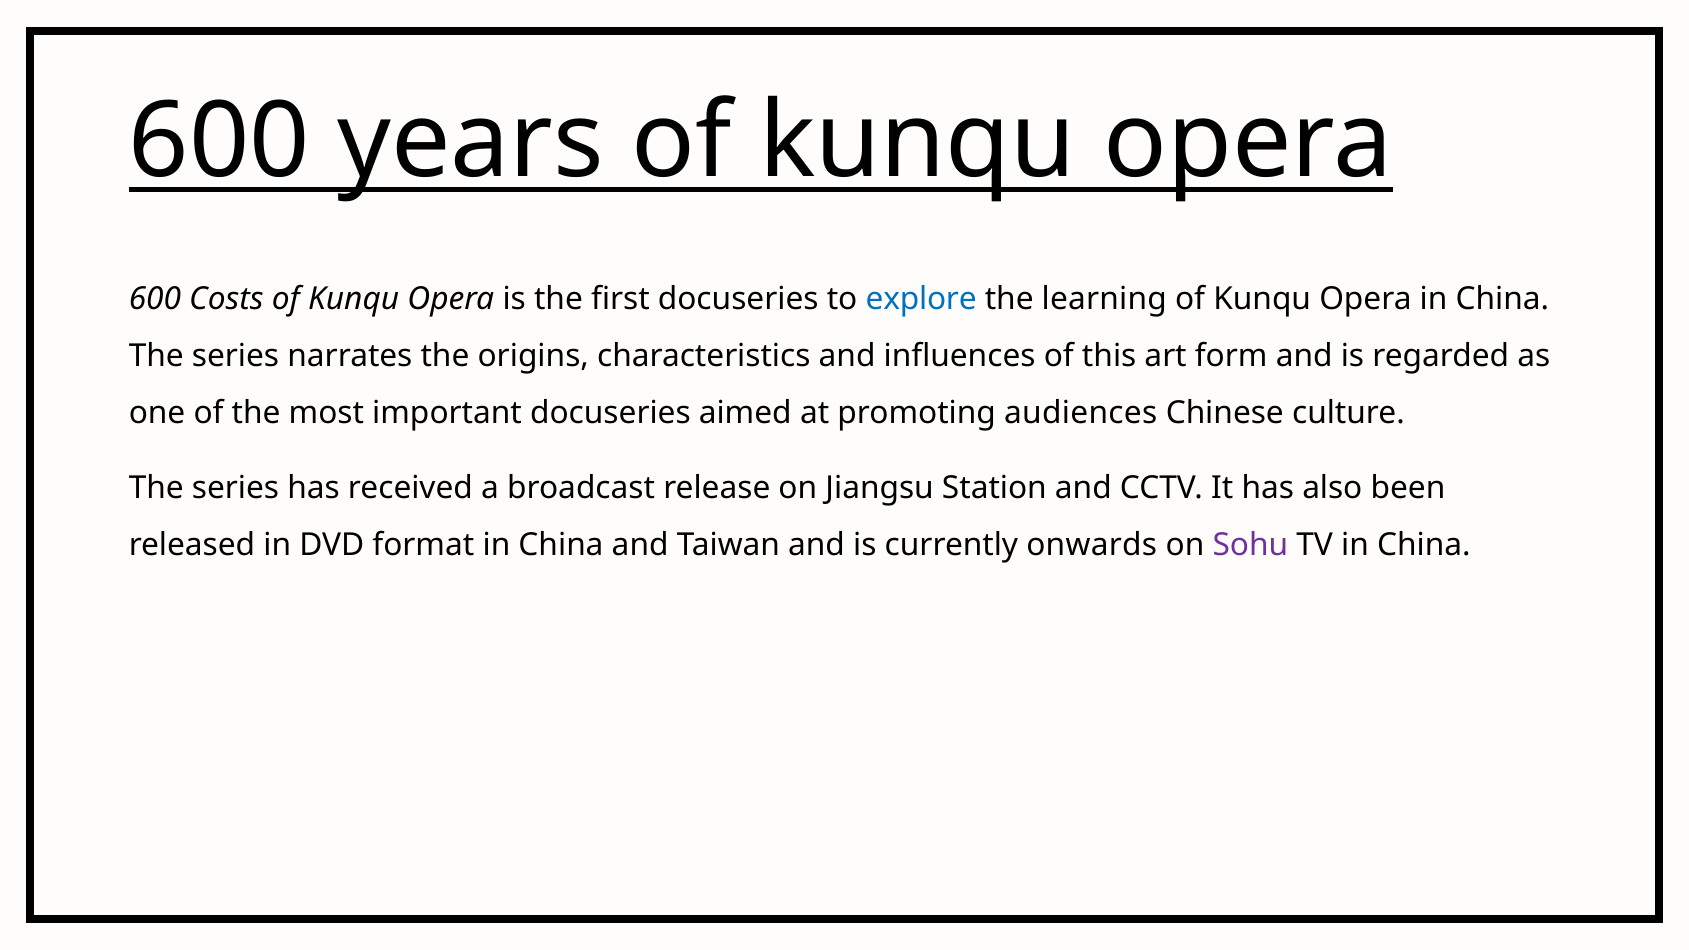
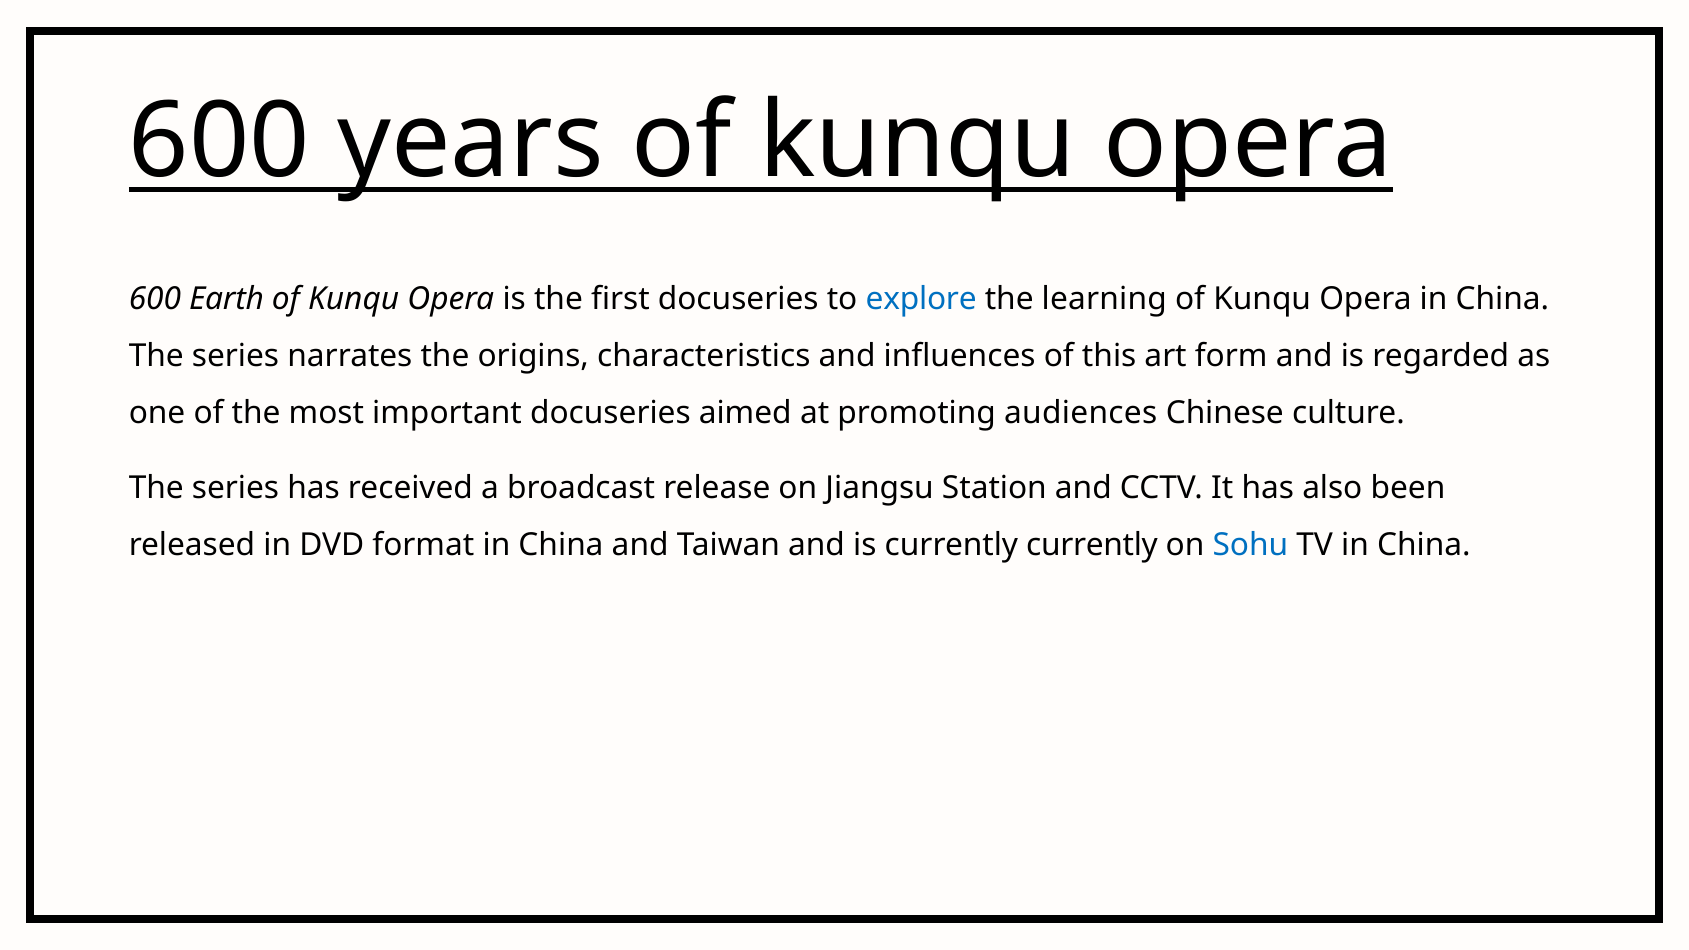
Costs: Costs -> Earth
currently onwards: onwards -> currently
Sohu colour: purple -> blue
